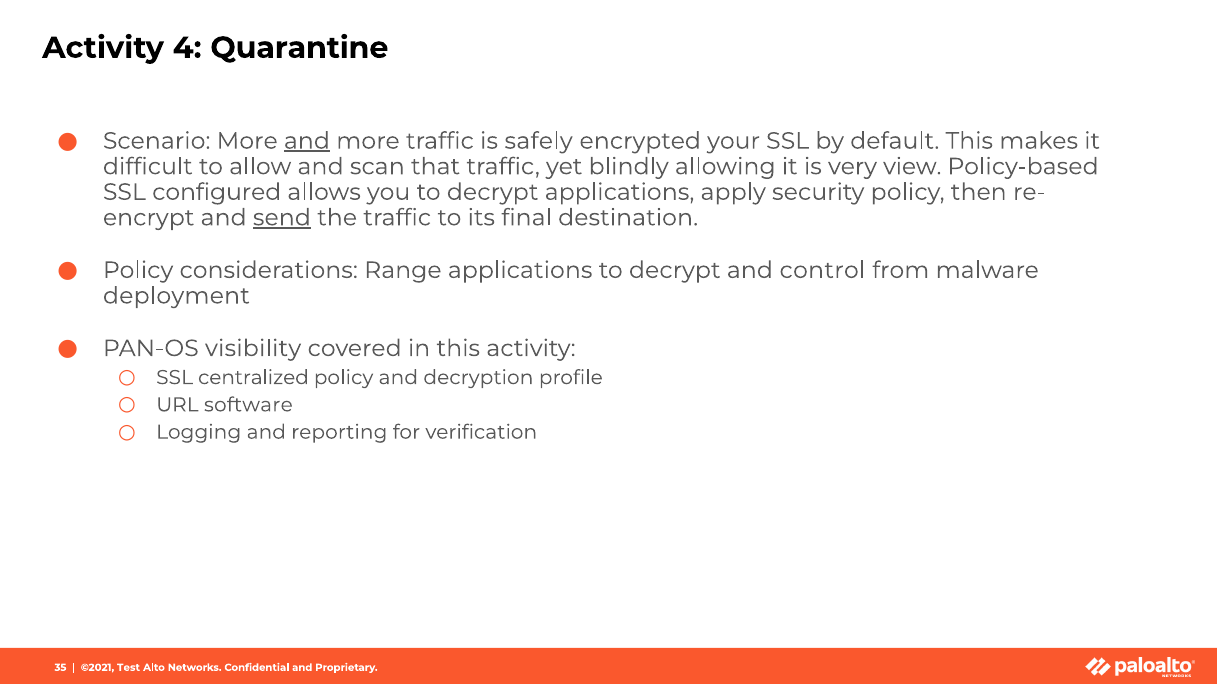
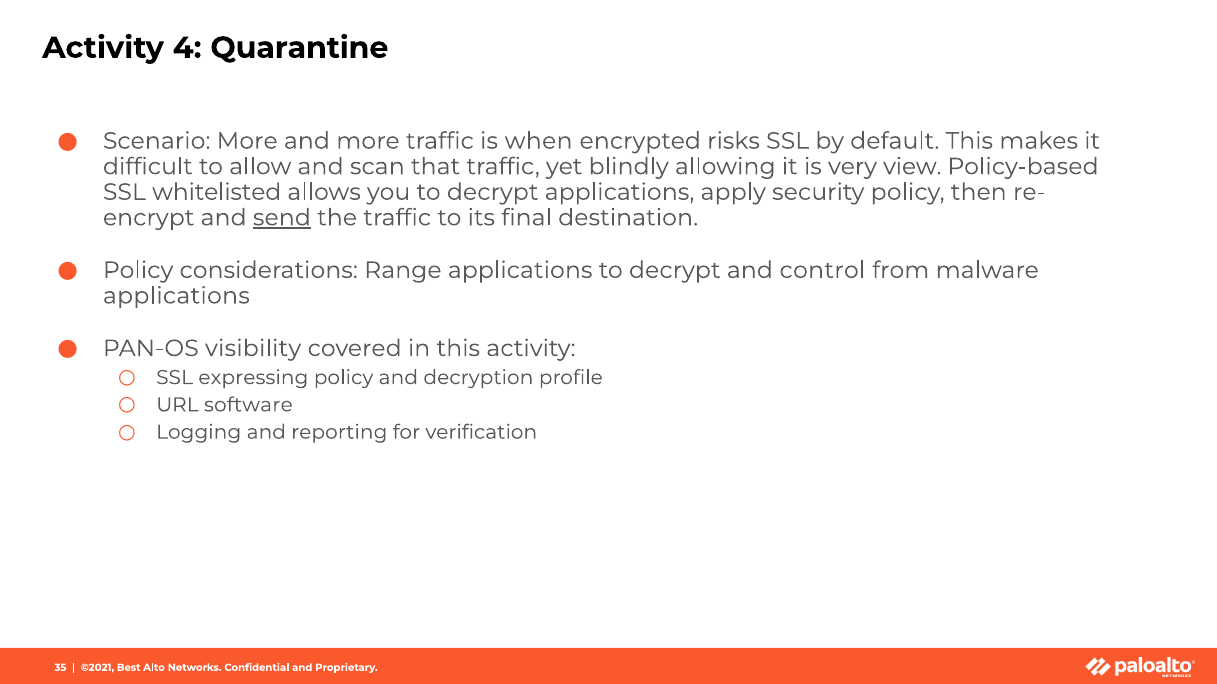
and at (307, 141) underline: present -> none
safely: safely -> when
your: your -> risks
configured: configured -> whitelisted
deployment at (176, 296): deployment -> applications
centralized: centralized -> expressing
Test: Test -> Best
